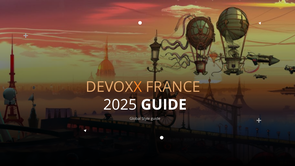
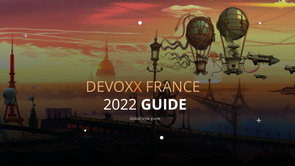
2025: 2025 -> 2022
